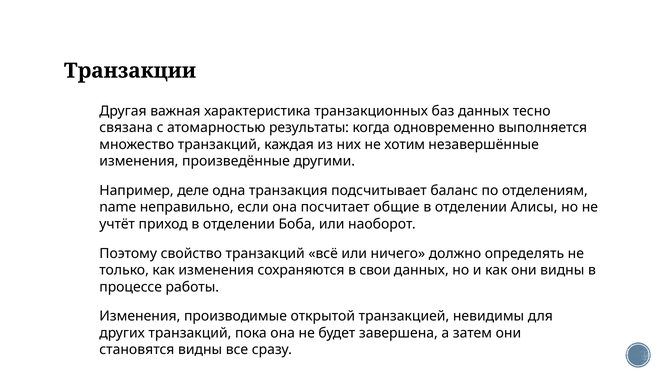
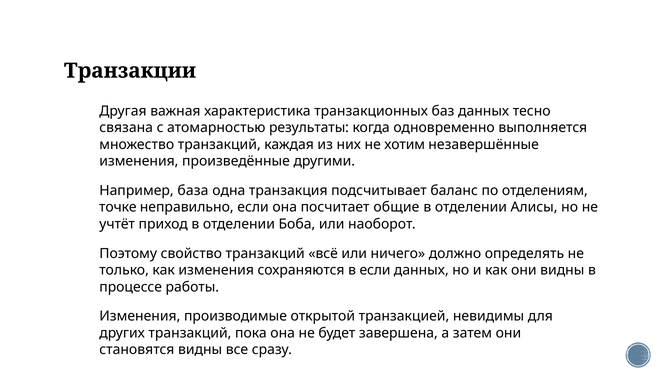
деле: деле -> база
name: name -> точке
в свои: свои -> если
